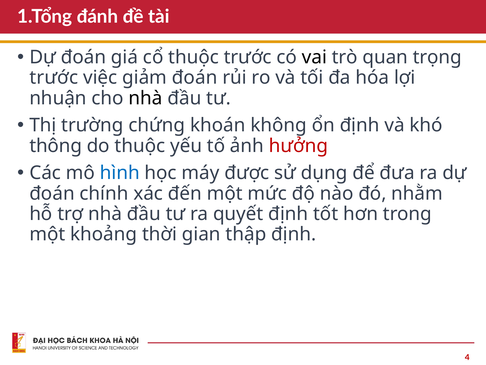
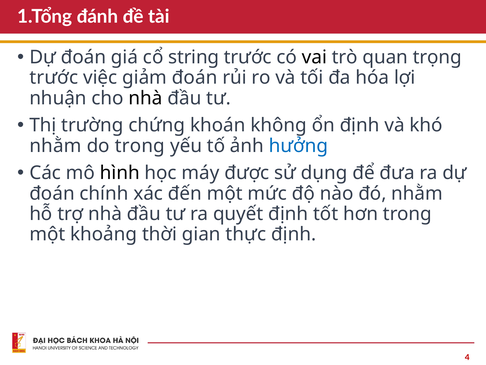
cổ thuộc: thuộc -> string
thông at (56, 146): thông -> nhằm
do thuộc: thuộc -> trong
hưởng colour: red -> blue
hình colour: blue -> black
thập: thập -> thực
